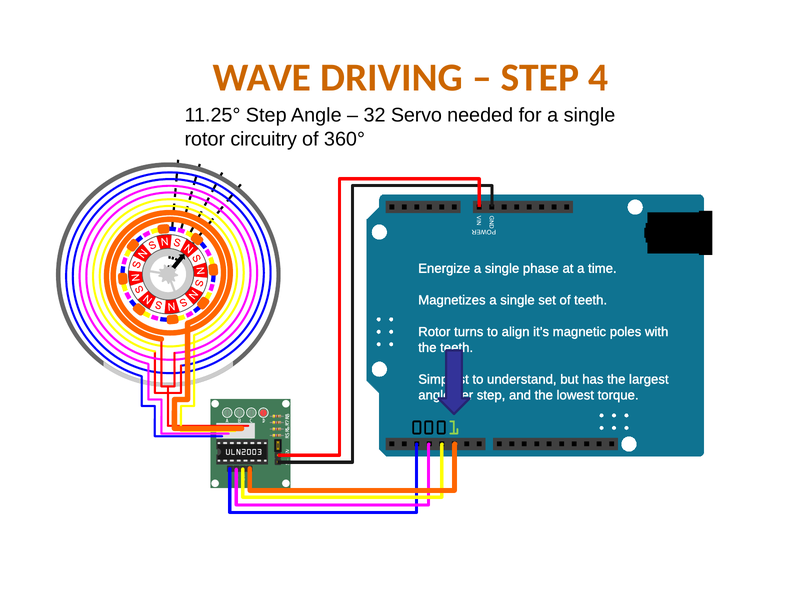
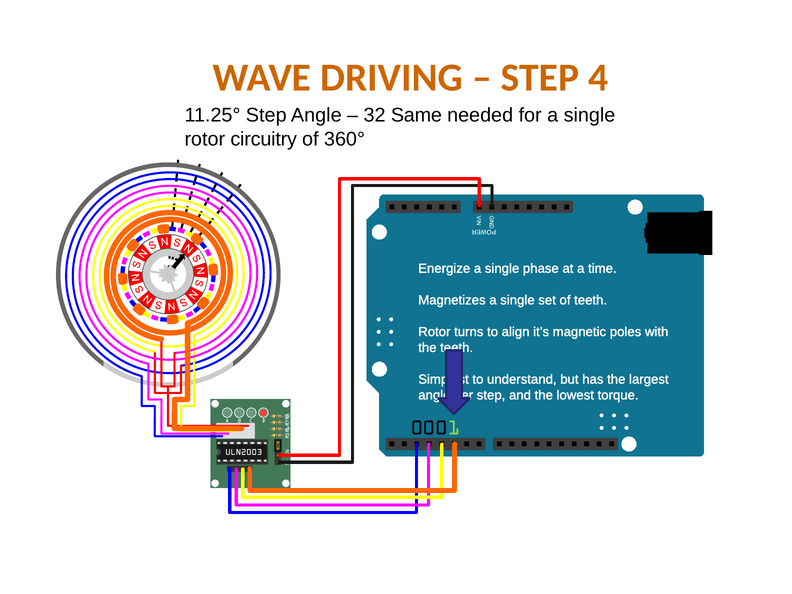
Servo: Servo -> Same
